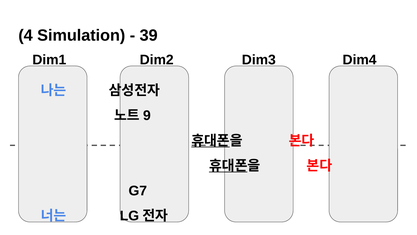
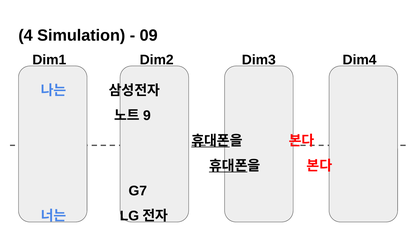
39: 39 -> 09
